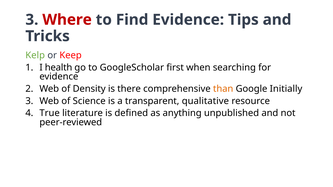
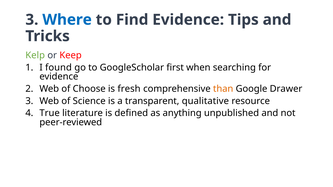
Where colour: red -> blue
health: health -> found
Density: Density -> Choose
there: there -> fresh
Initially: Initially -> Drawer
